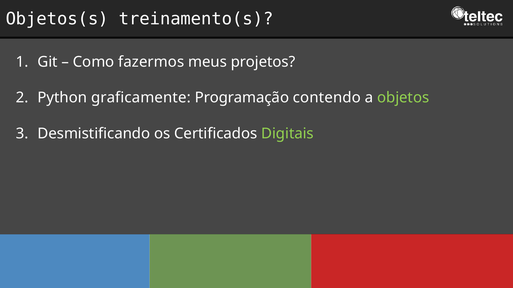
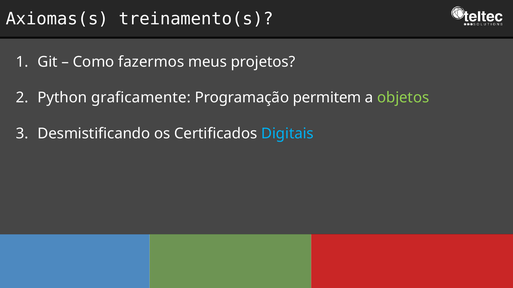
Objetos(s: Objetos(s -> Axiomas(s
contendo: contendo -> permitem
Digitais colour: light green -> light blue
